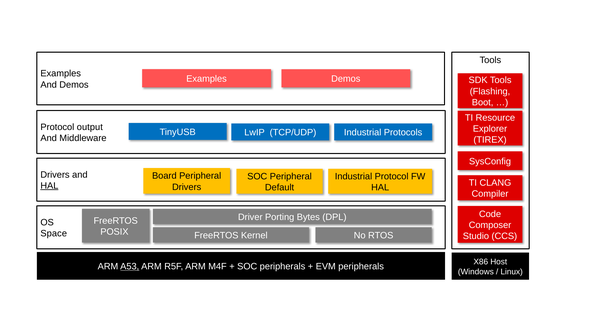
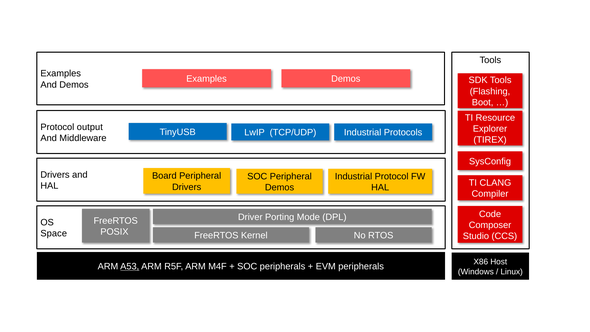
HAL at (49, 186) underline: present -> none
Default at (280, 187): Default -> Demos
Bytes: Bytes -> Mode
